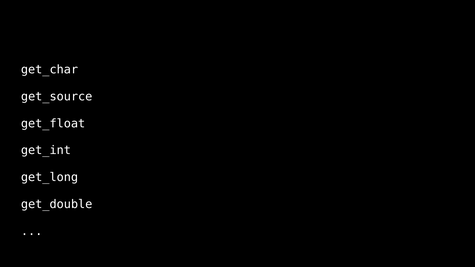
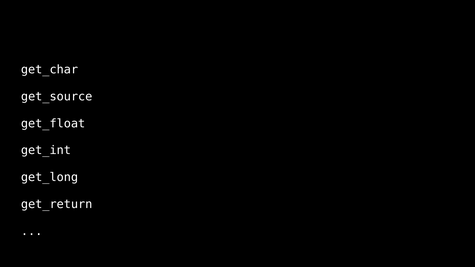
get_double: get_double -> get_return
